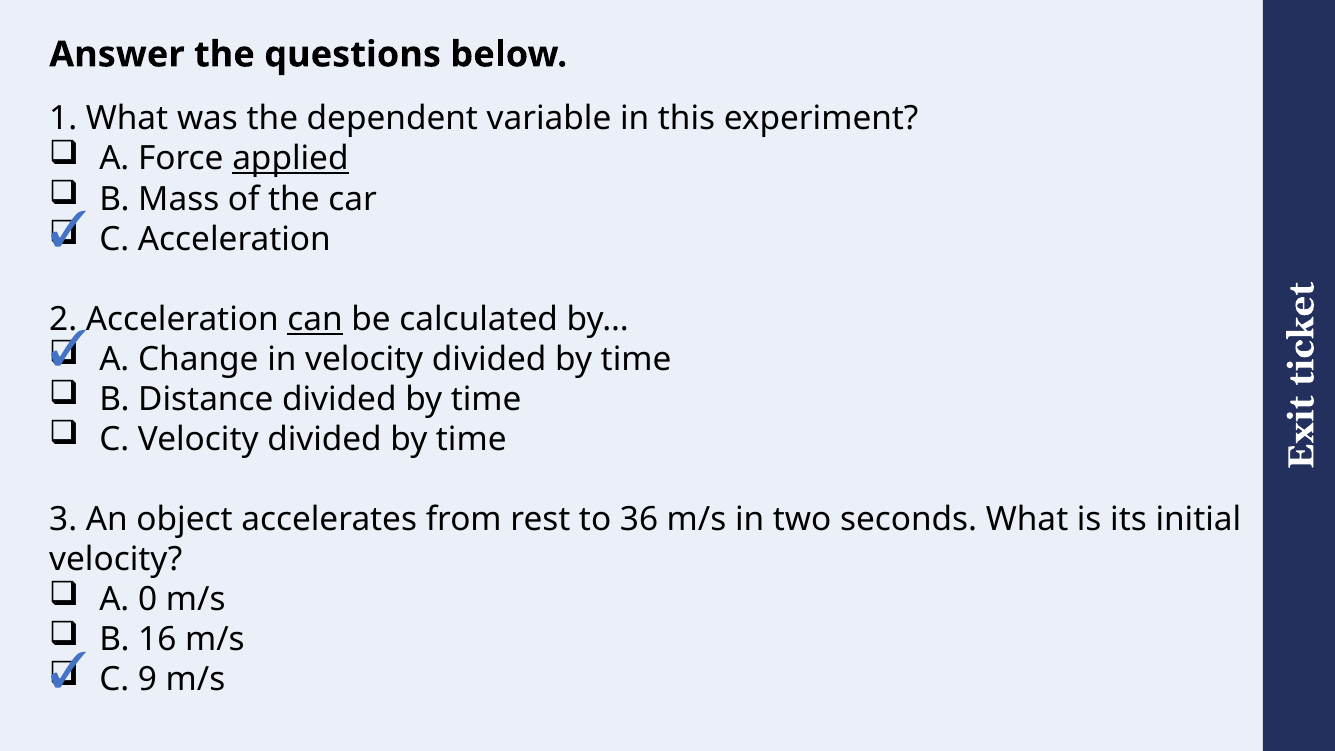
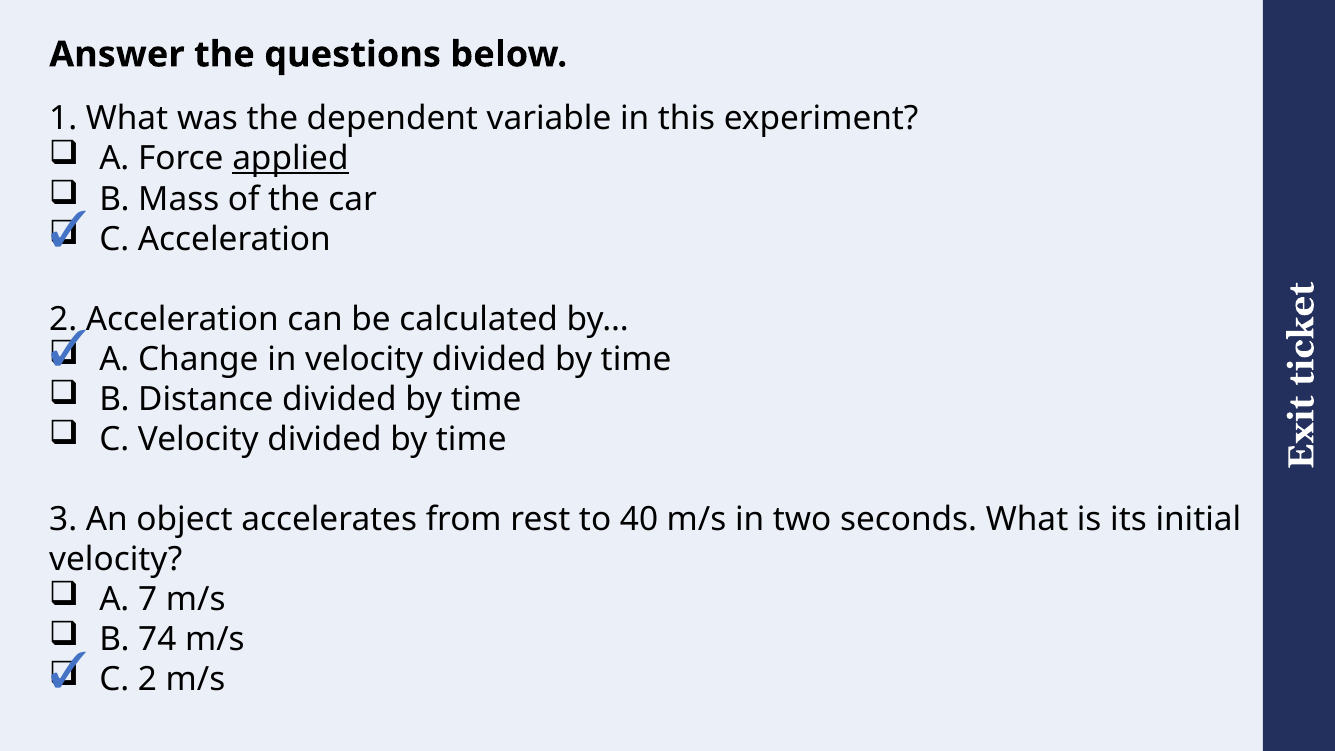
can underline: present -> none
36: 36 -> 40
0: 0 -> 7
16: 16 -> 74
C 9: 9 -> 2
